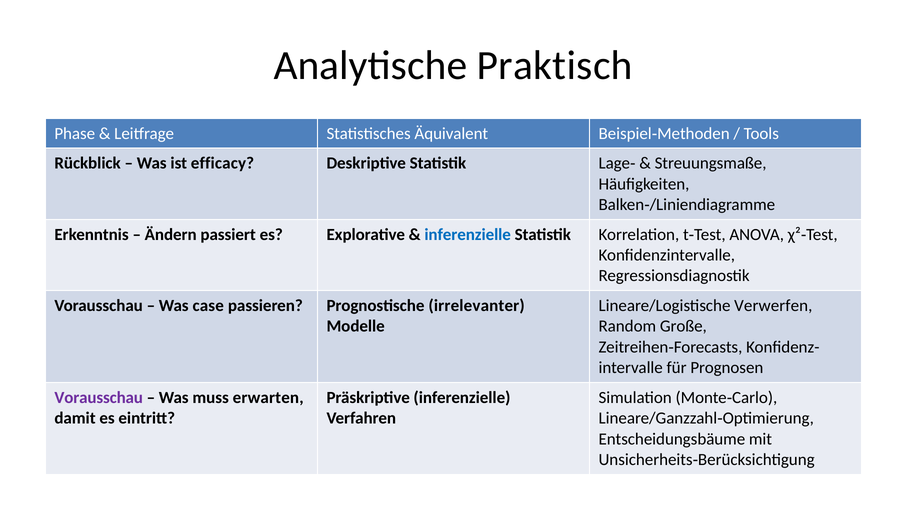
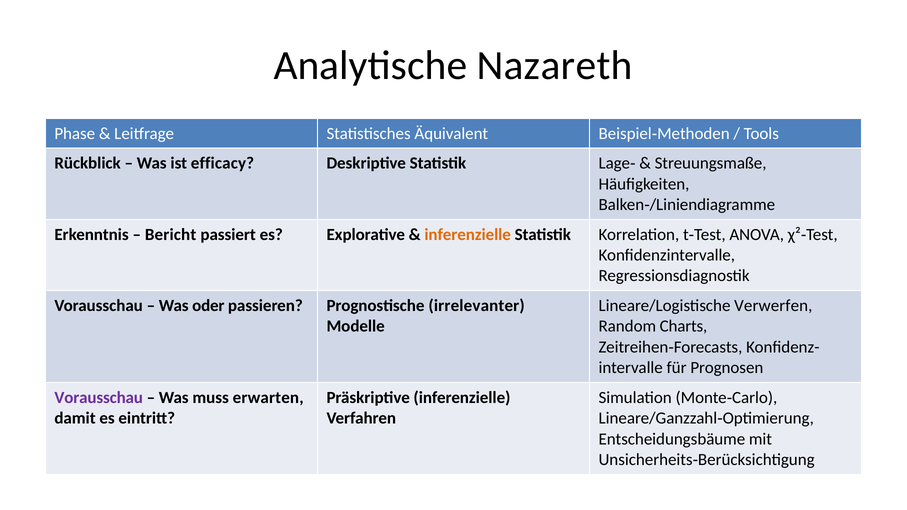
Praktisch: Praktisch -> Nazareth
Ändern: Ändern -> Bericht
inferenzielle at (468, 235) colour: blue -> orange
case: case -> oder
Große: Große -> Charts
